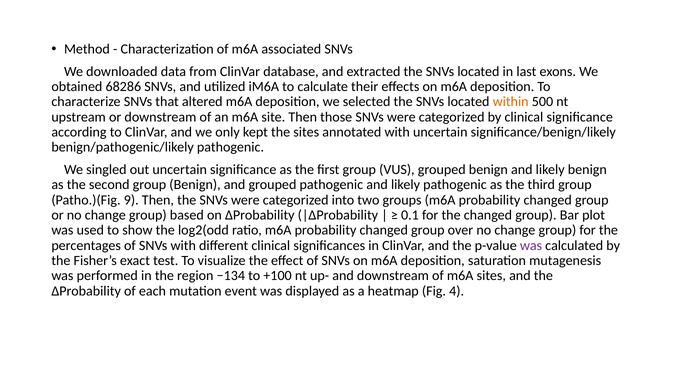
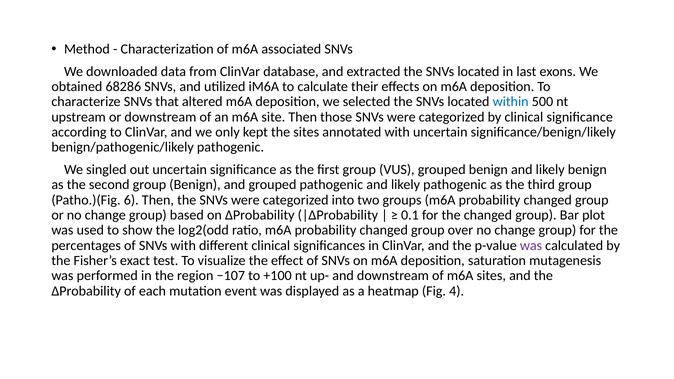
within colour: orange -> blue
9: 9 -> 6
−134: −134 -> −107
